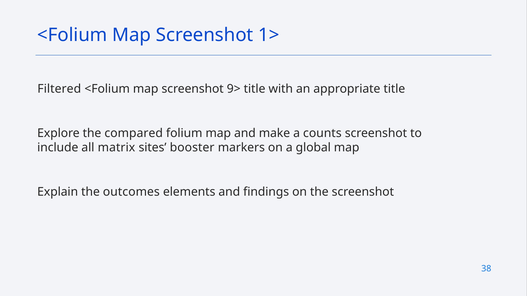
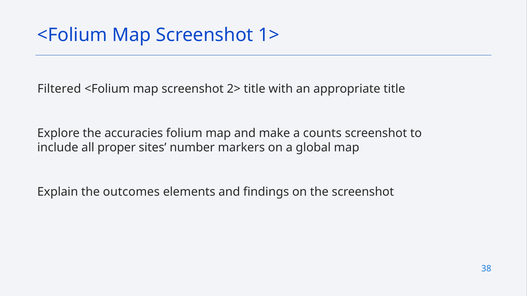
9>: 9> -> 2>
compared: compared -> accuracies
matrix: matrix -> proper
booster: booster -> number
